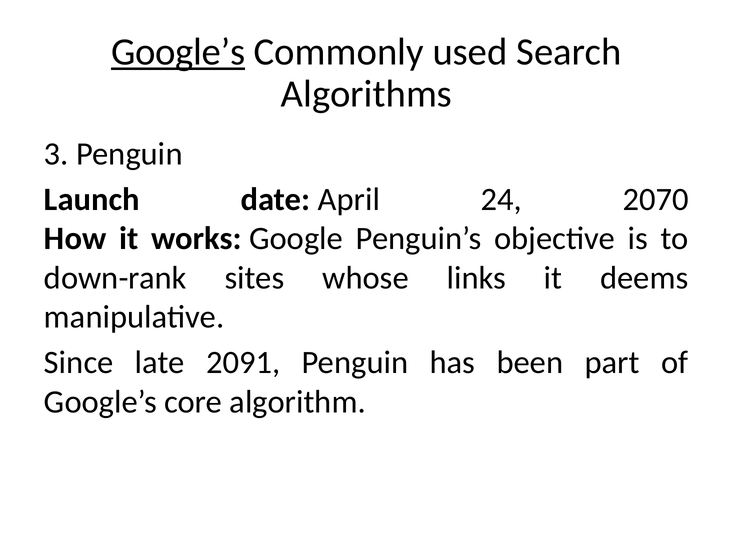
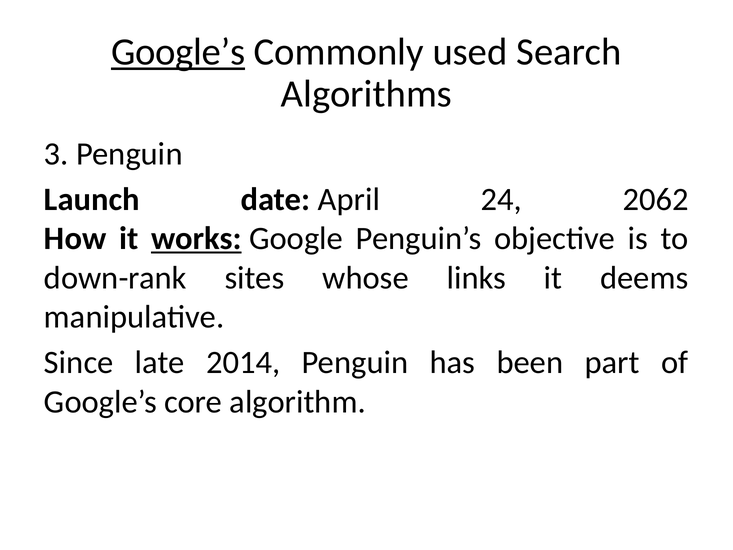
2070: 2070 -> 2062
works underline: none -> present
2091: 2091 -> 2014
